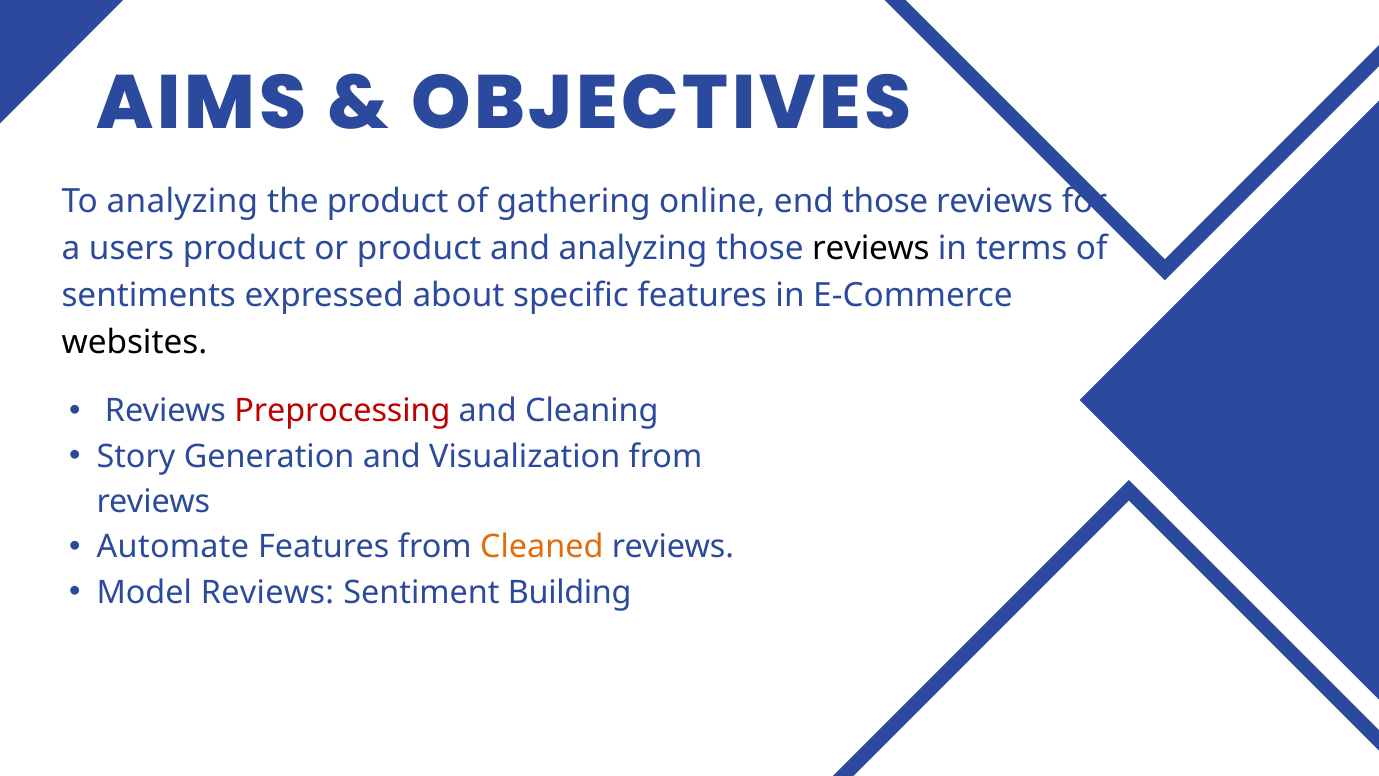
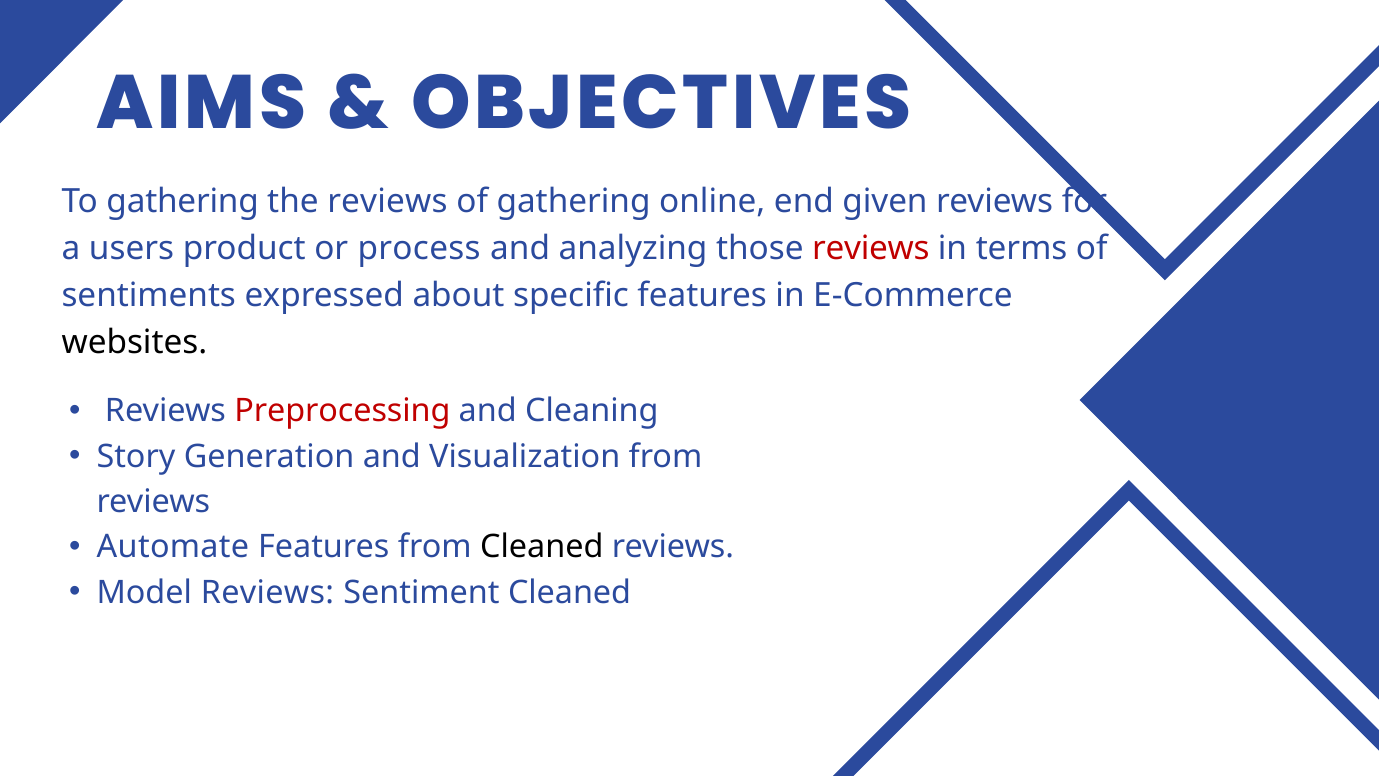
To analyzing: analyzing -> gathering
the product: product -> reviews
end those: those -> given
or product: product -> process
reviews at (871, 249) colour: black -> red
Cleaned at (542, 547) colour: orange -> black
Sentiment Building: Building -> Cleaned
